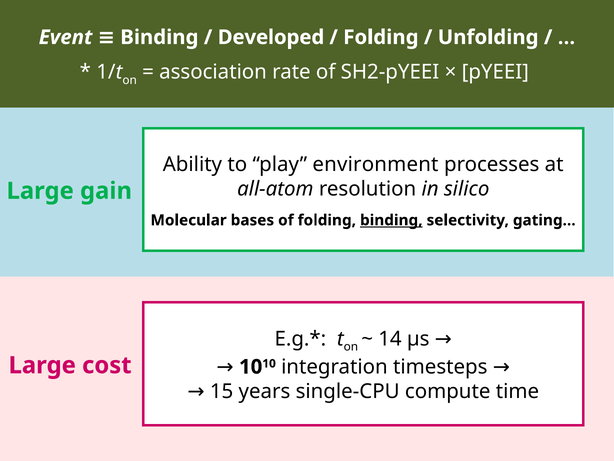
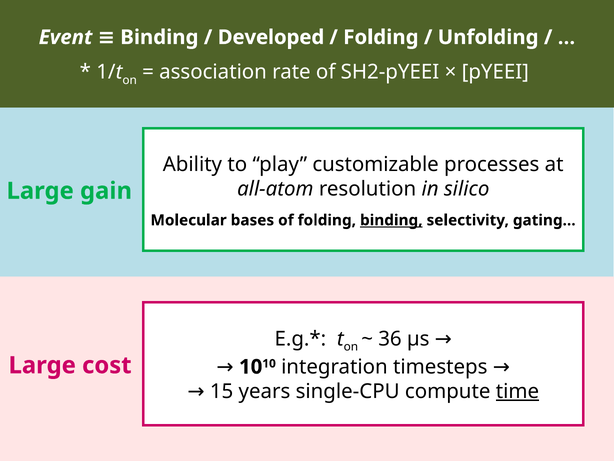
environment: environment -> customizable
14: 14 -> 36
time underline: none -> present
